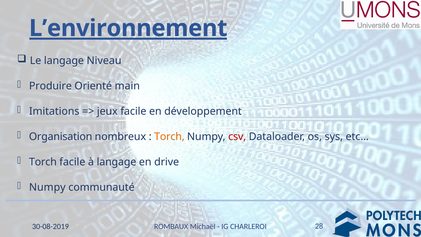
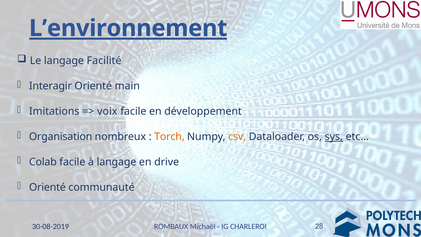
Niveau: Niveau -> Facilité
Produire: Produire -> Interagir
jeux: jeux -> voix
csv colour: red -> orange
sys underline: none -> present
Torch at (43, 162): Torch -> Colab
Numpy at (47, 187): Numpy -> Orienté
